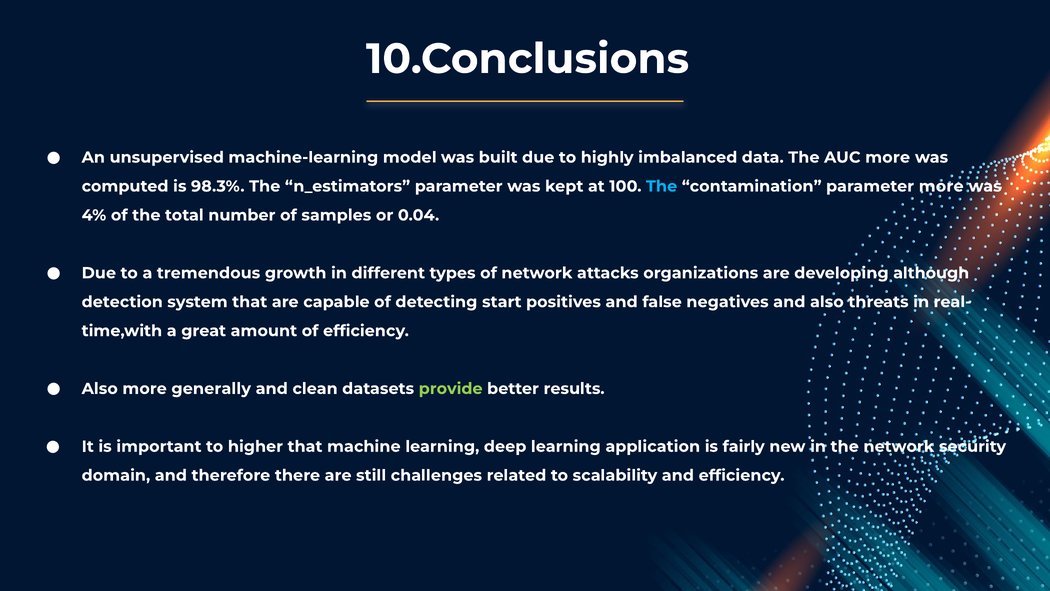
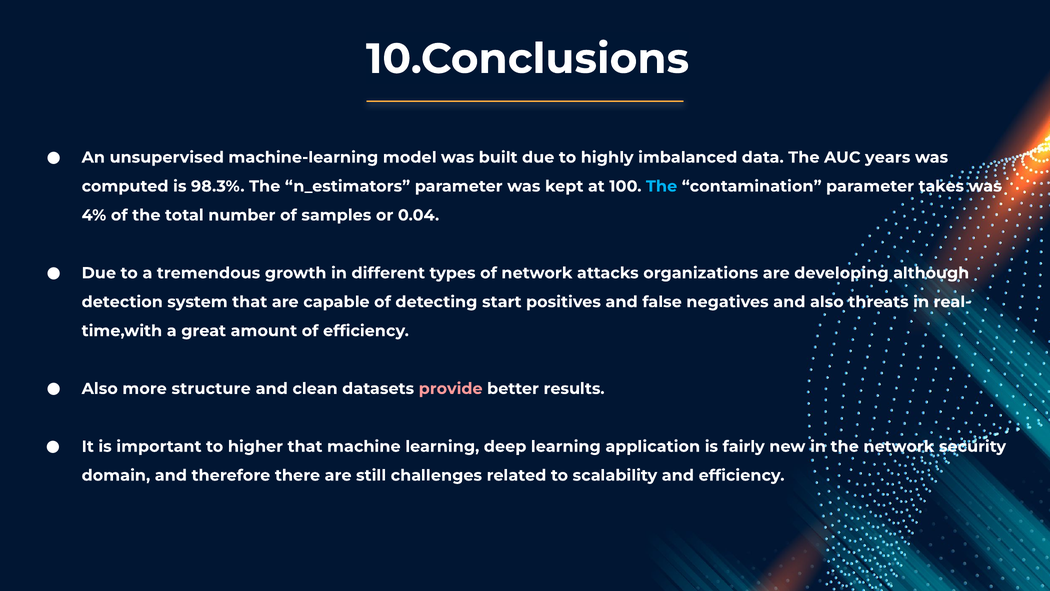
AUC more: more -> years
parameter more: more -> takes
generally: generally -> structure
provide colour: light green -> pink
